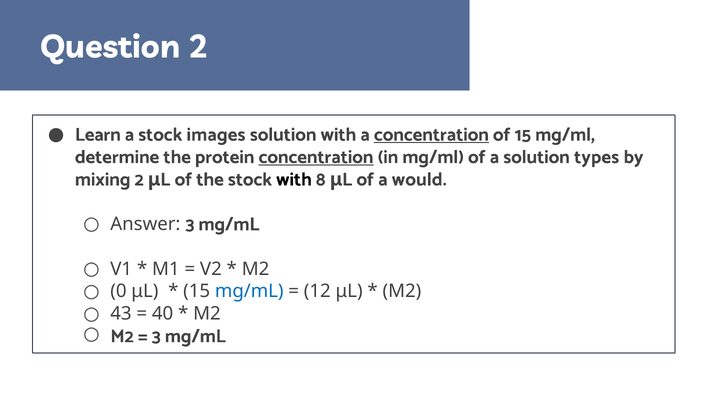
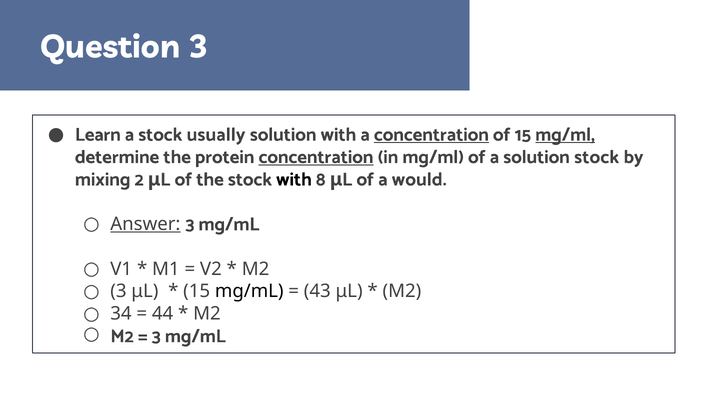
Question 2: 2 -> 3
images: images -> usually
mg/ml at (565, 135) underline: none -> present
solution types: types -> stock
Answer underline: none -> present
0 at (118, 291): 0 -> 3
mg/mL at (249, 291) colour: blue -> black
12: 12 -> 43
43: 43 -> 34
40: 40 -> 44
